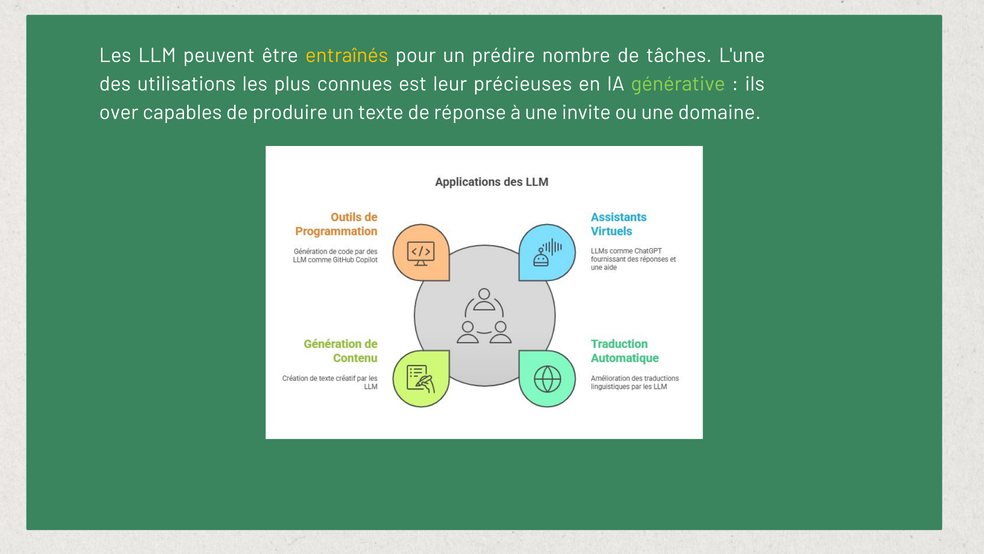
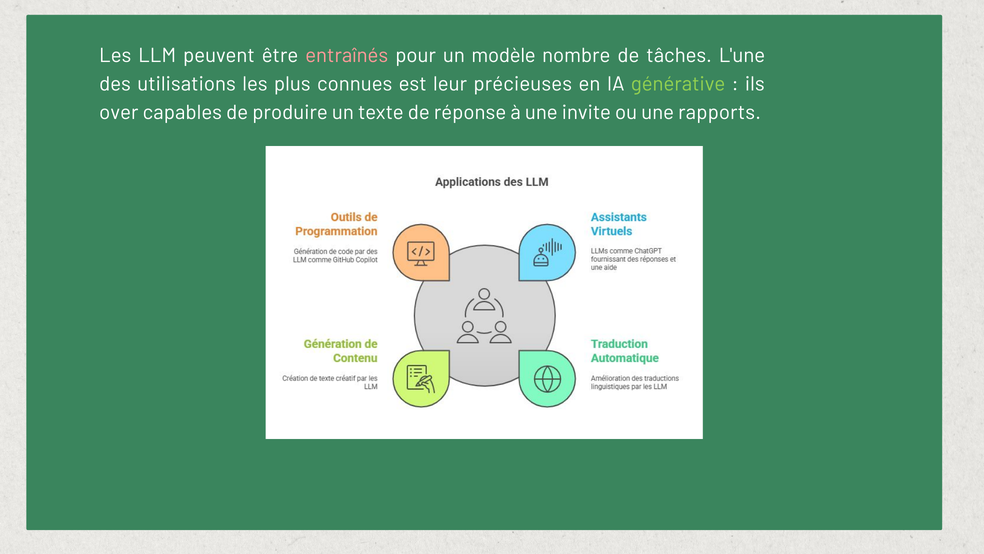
entraînés colour: yellow -> pink
prédire: prédire -> modèle
domaine: domaine -> rapports
